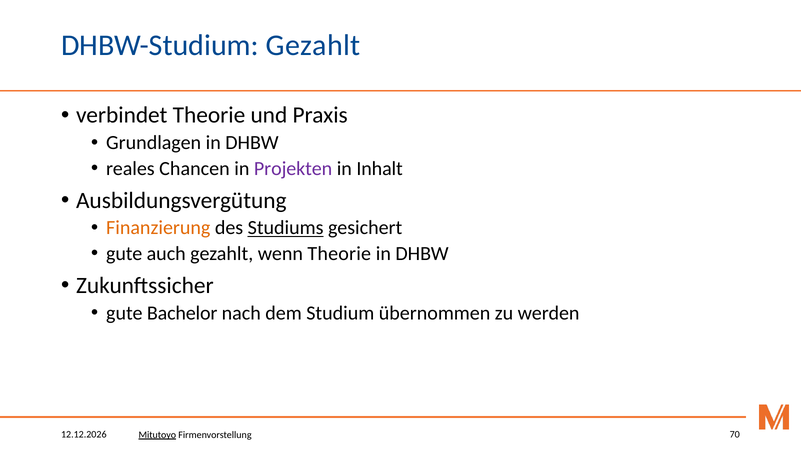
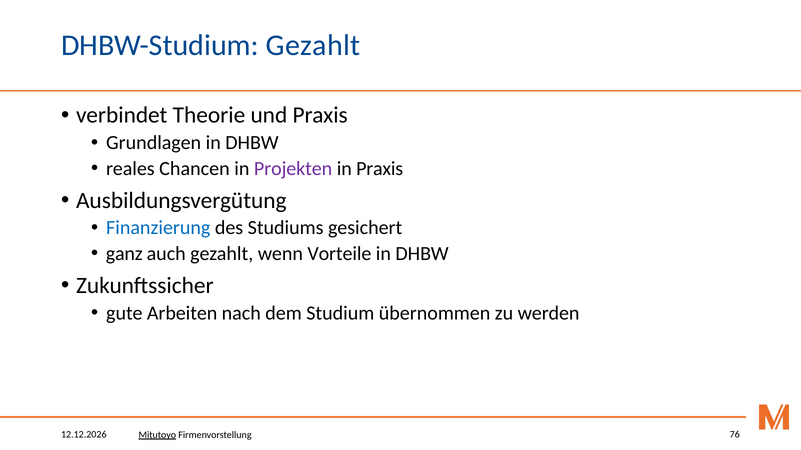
in Inhalt: Inhalt -> Praxis
Finanzierung colour: orange -> blue
Studiums underline: present -> none
gute at (124, 254): gute -> ganz
wenn Theorie: Theorie -> Vorteile
Bachelor: Bachelor -> Arbeiten
70: 70 -> 76
